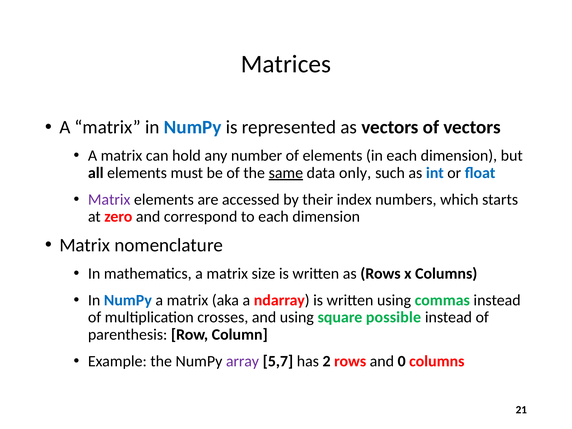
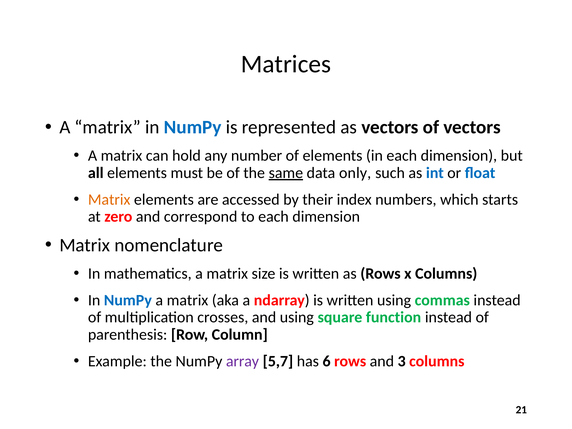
Matrix at (109, 200) colour: purple -> orange
possible: possible -> function
2: 2 -> 6
0: 0 -> 3
